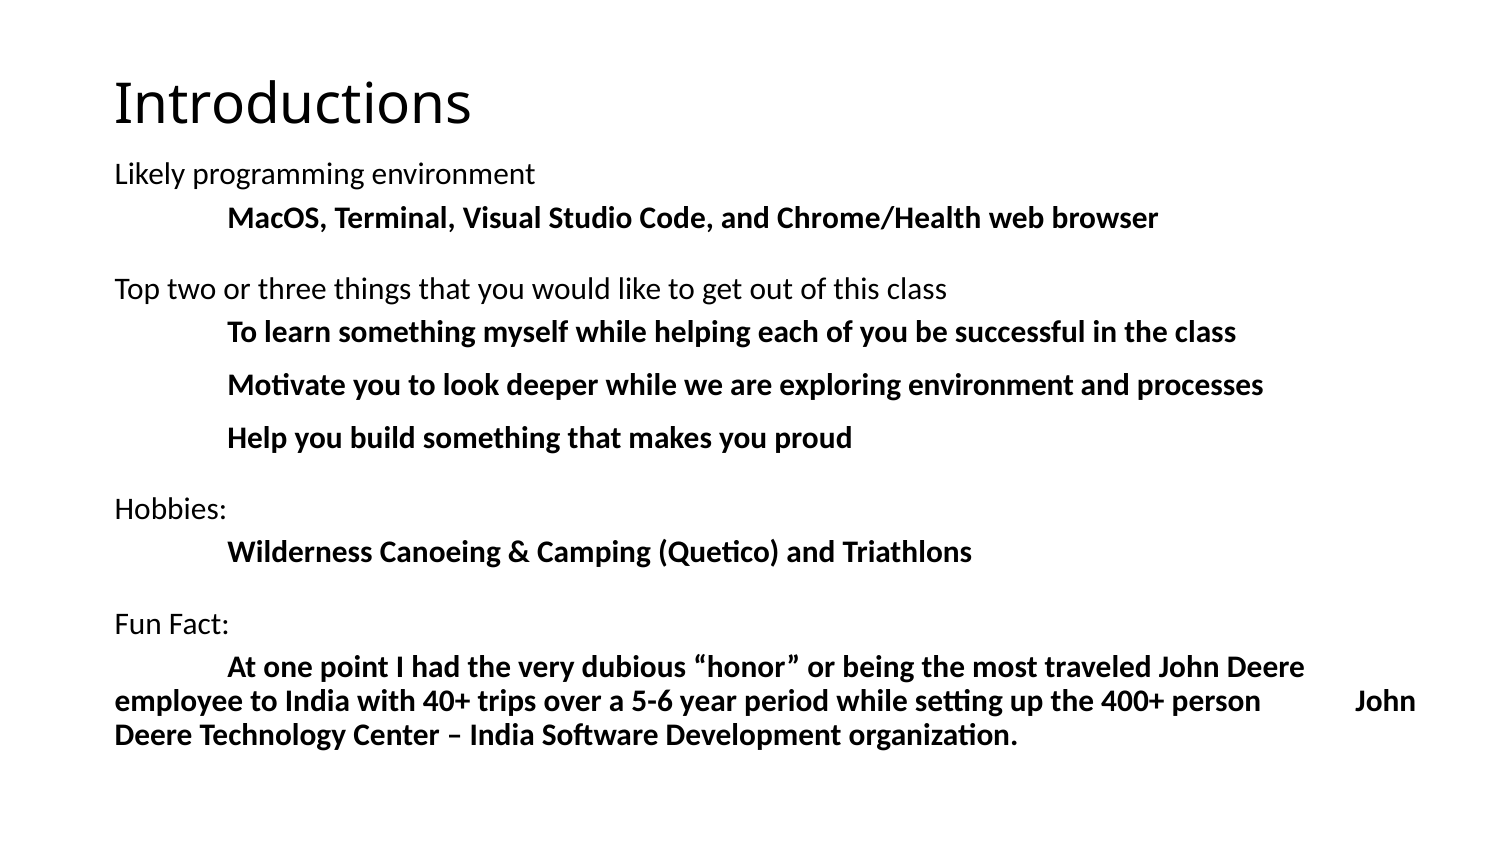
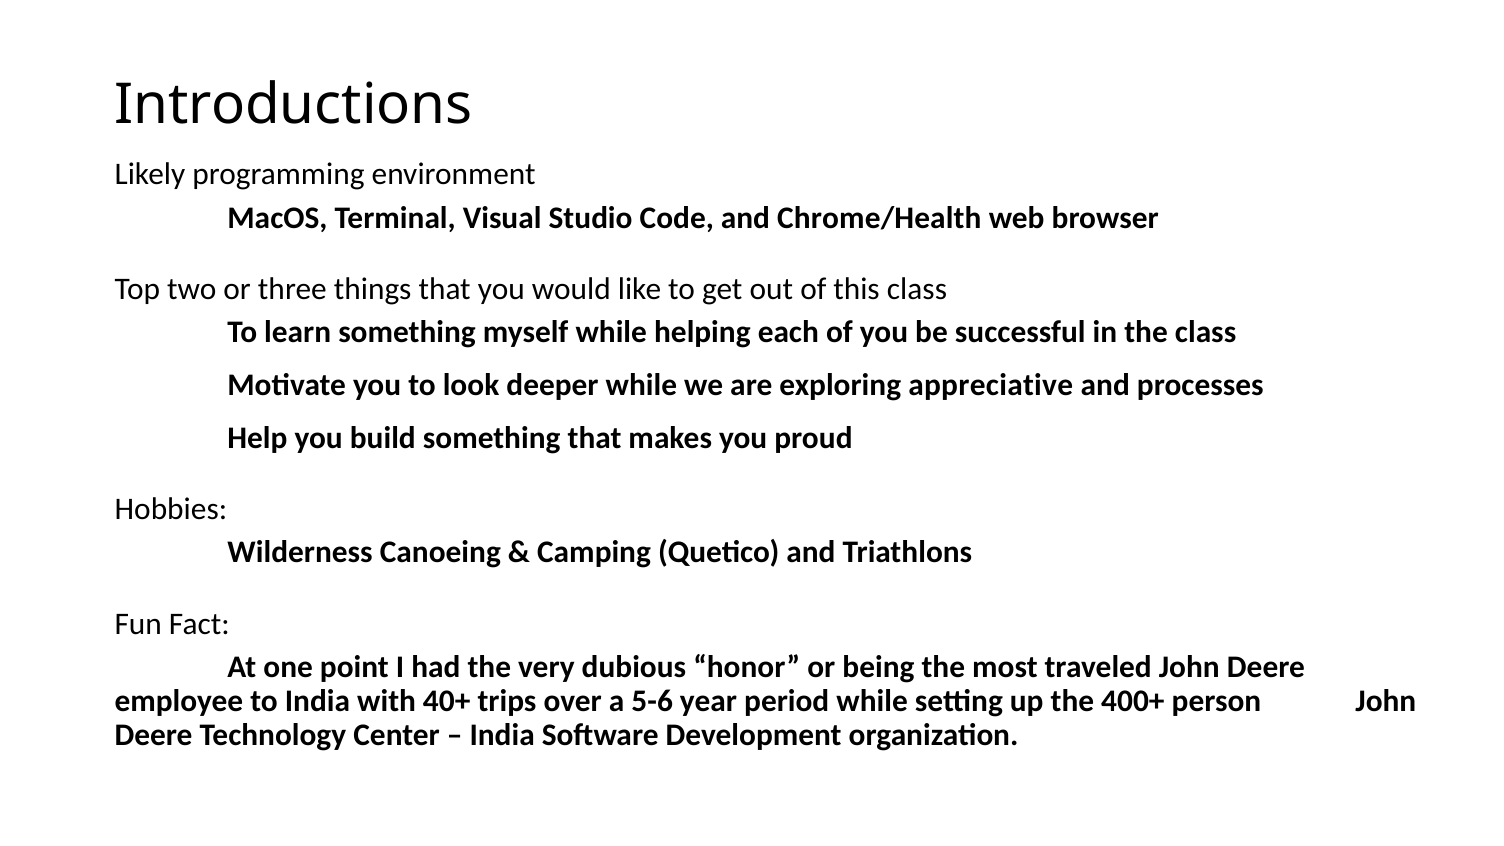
exploring environment: environment -> appreciative
